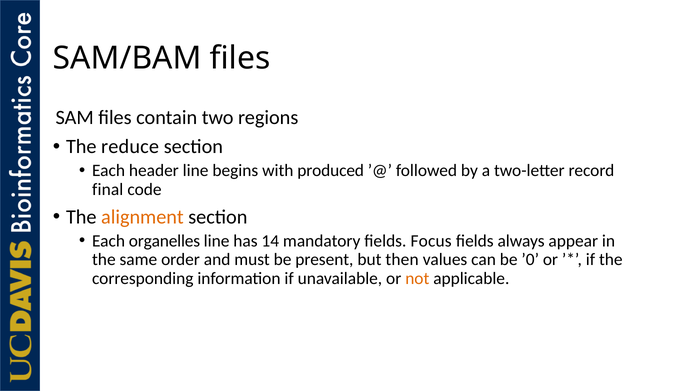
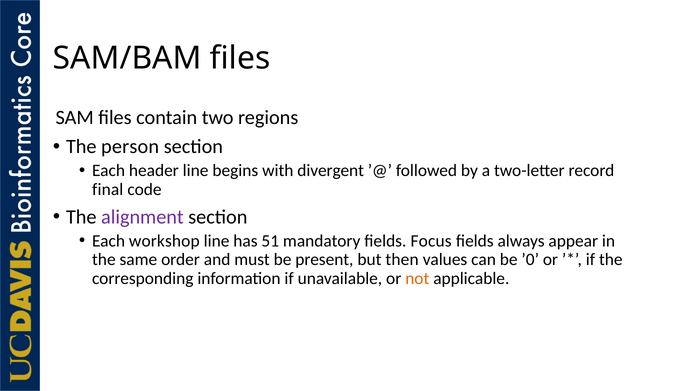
reduce: reduce -> person
produced: produced -> divergent
alignment colour: orange -> purple
organelles: organelles -> workshop
14: 14 -> 51
